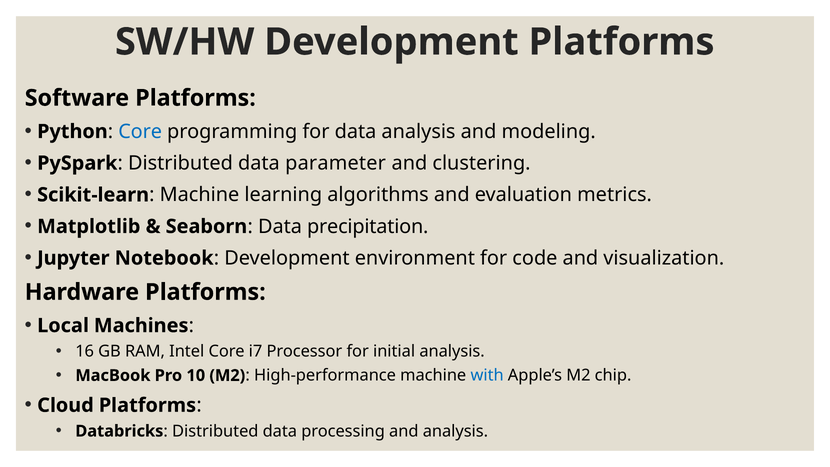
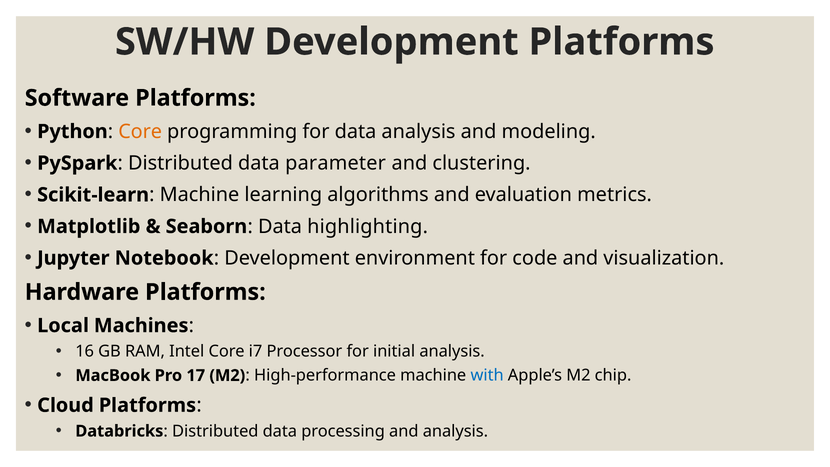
Core at (140, 131) colour: blue -> orange
precipitation: precipitation -> highlighting
10: 10 -> 17
